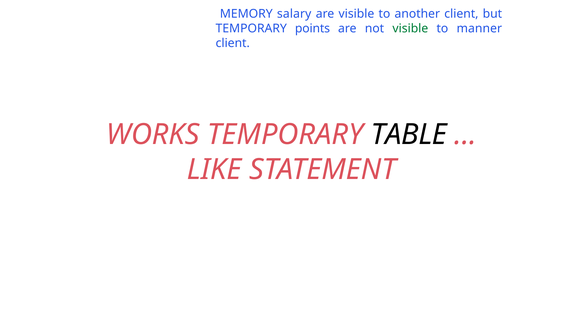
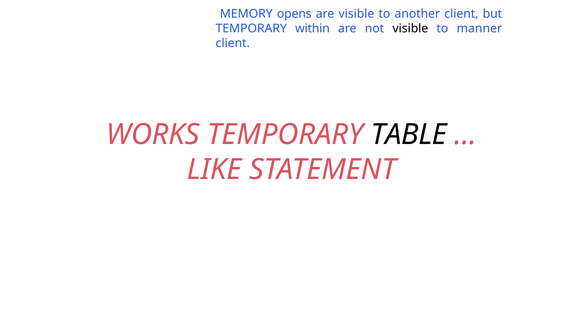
salary: salary -> opens
points: points -> within
visible at (410, 29) colour: green -> black
